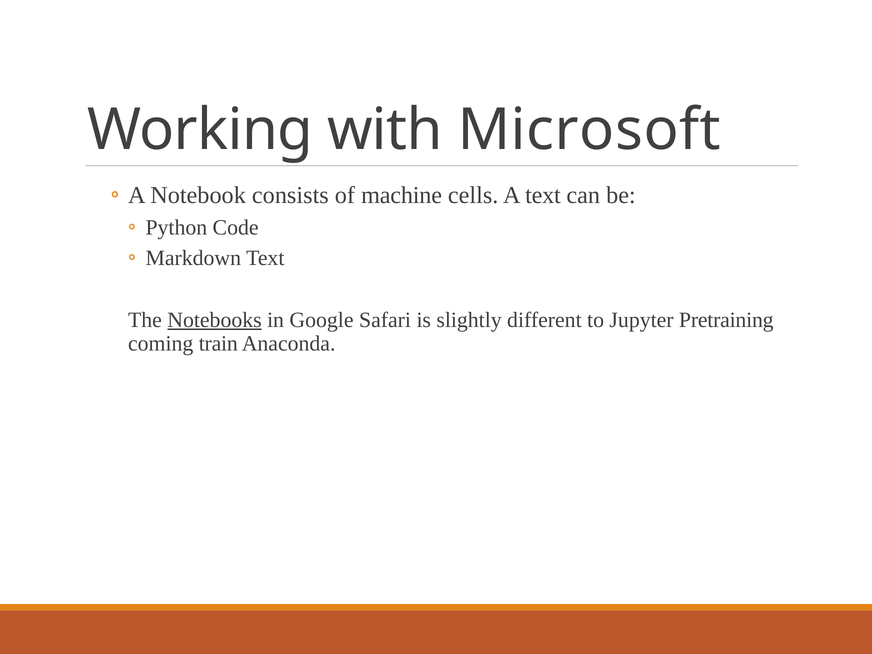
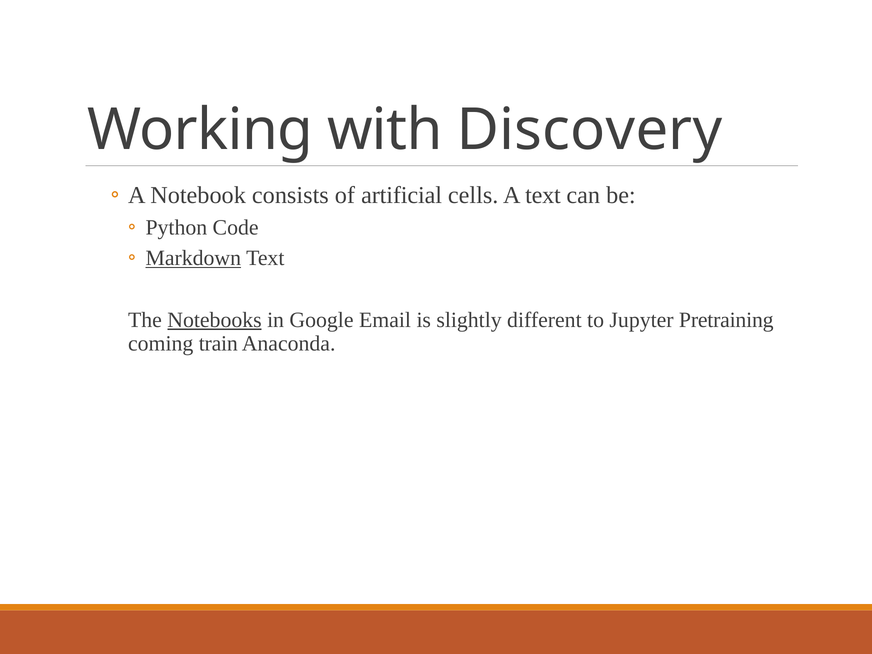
Microsoft: Microsoft -> Discovery
machine: machine -> artificial
Markdown underline: none -> present
Safari: Safari -> Email
